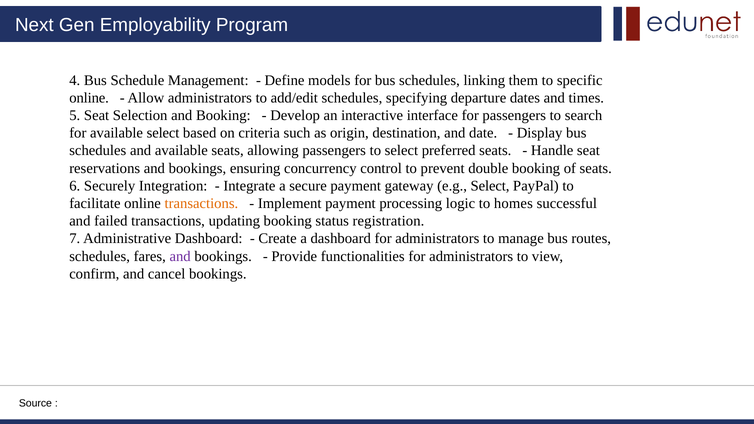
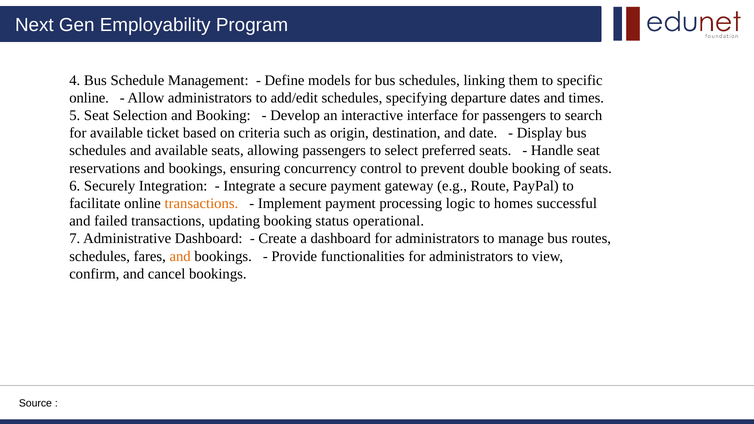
available select: select -> ticket
e.g Select: Select -> Route
registration: registration -> operational
and at (180, 256) colour: purple -> orange
